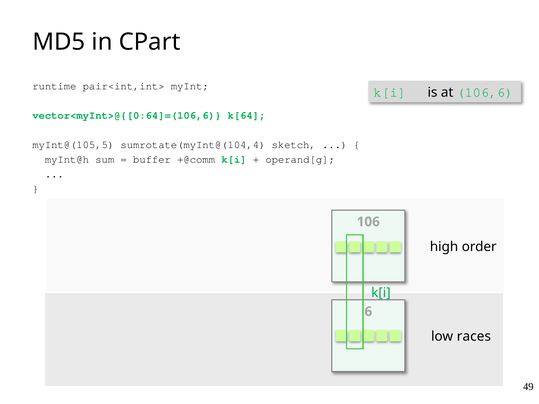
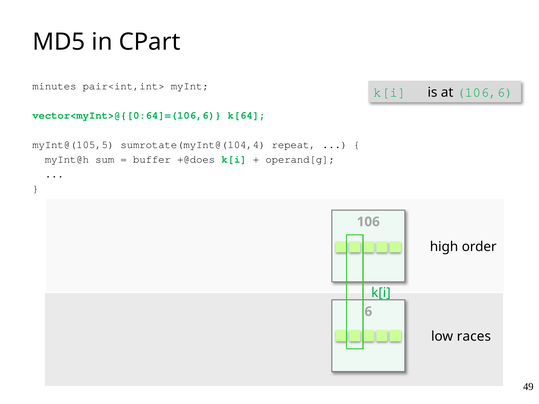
runtime: runtime -> minutes
sketch: sketch -> repeat
+@comm: +@comm -> +@does
